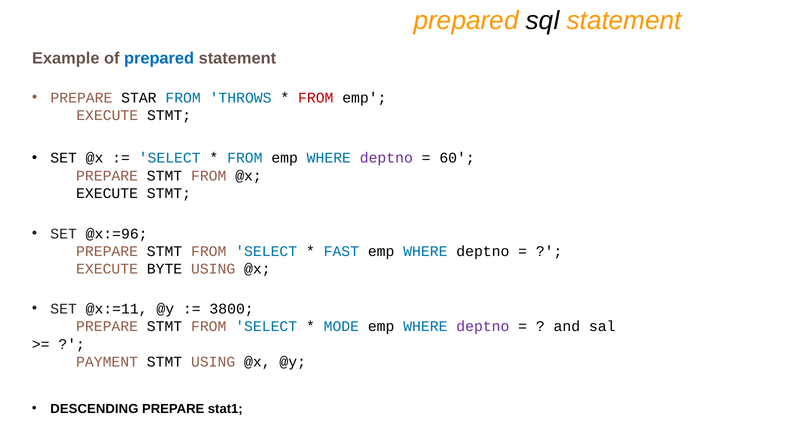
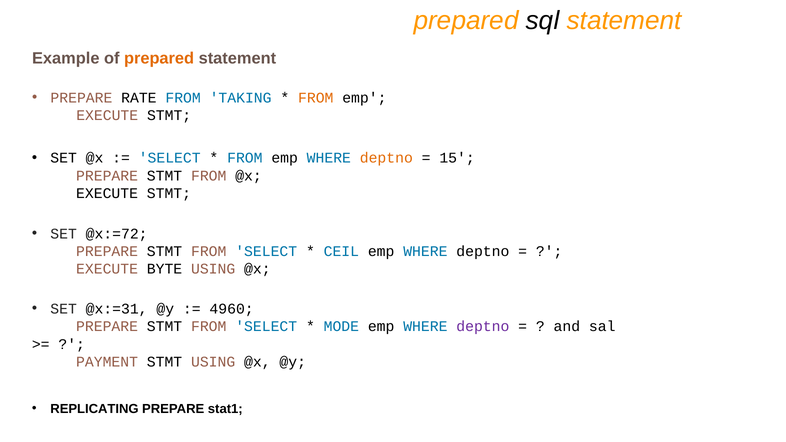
prepared at (159, 58) colour: blue -> orange
STAR: STAR -> RATE
THROWS: THROWS -> TAKING
FROM at (316, 98) colour: red -> orange
deptno at (386, 158) colour: purple -> orange
60: 60 -> 15
@x:=96: @x:=96 -> @x:=72
FAST: FAST -> CEIL
@x:=11: @x:=11 -> @x:=31
3800: 3800 -> 4960
DESCENDING: DESCENDING -> REPLICATING
